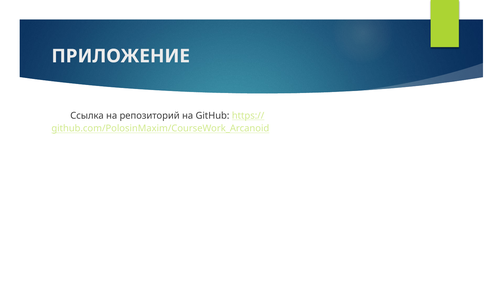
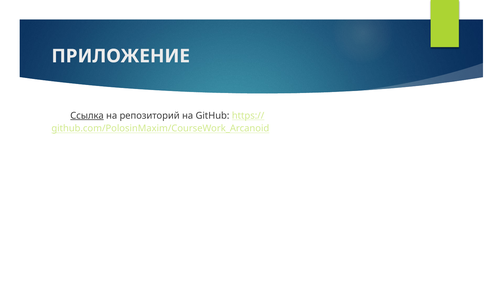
Ссылка underline: none -> present
